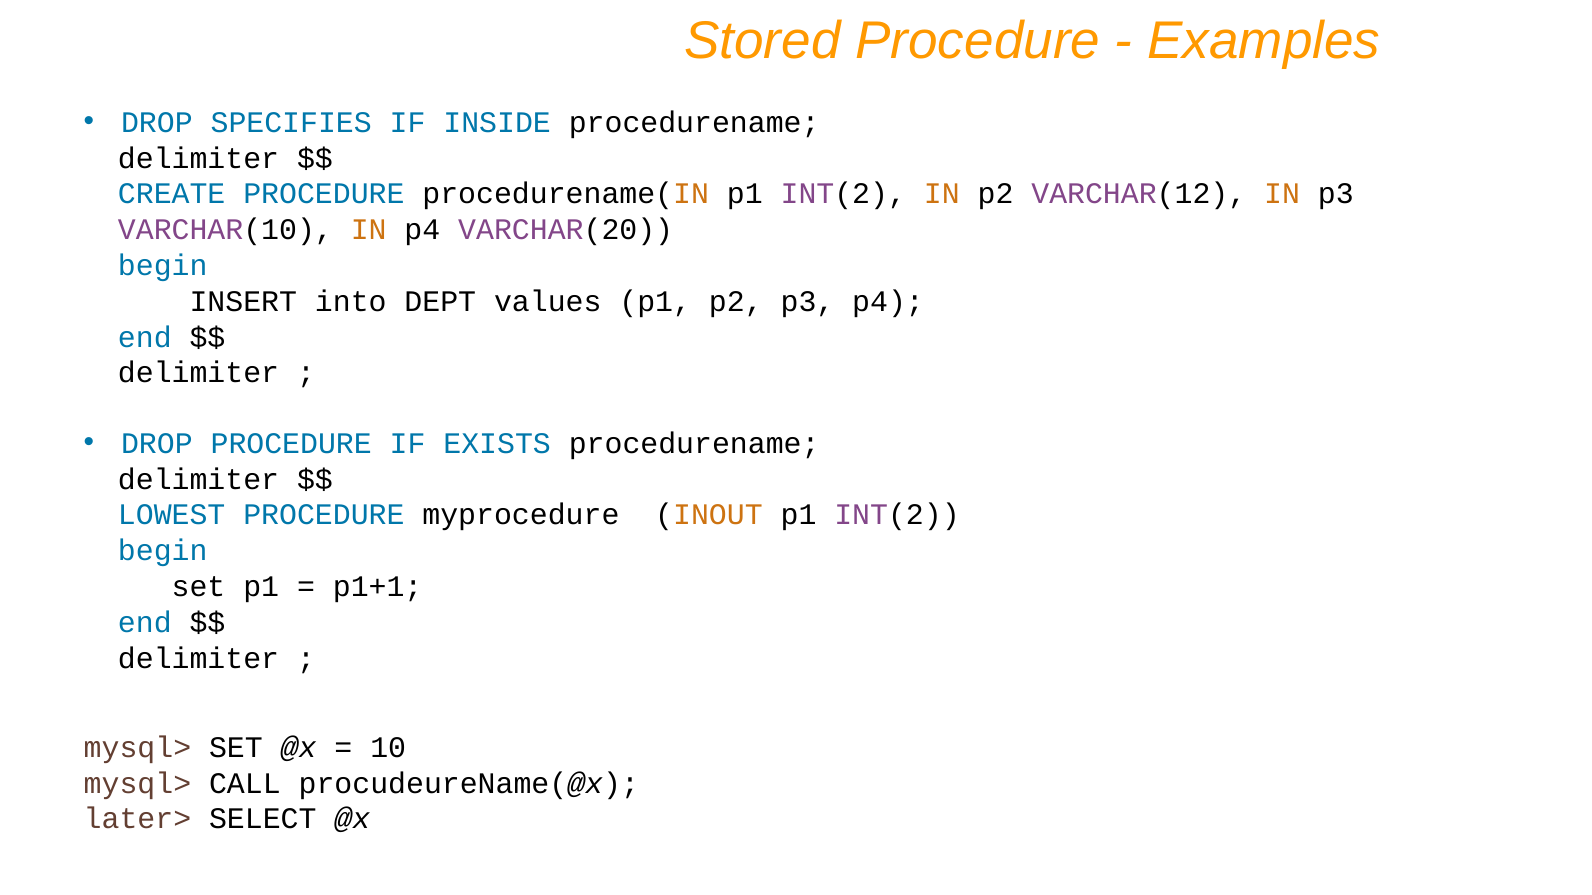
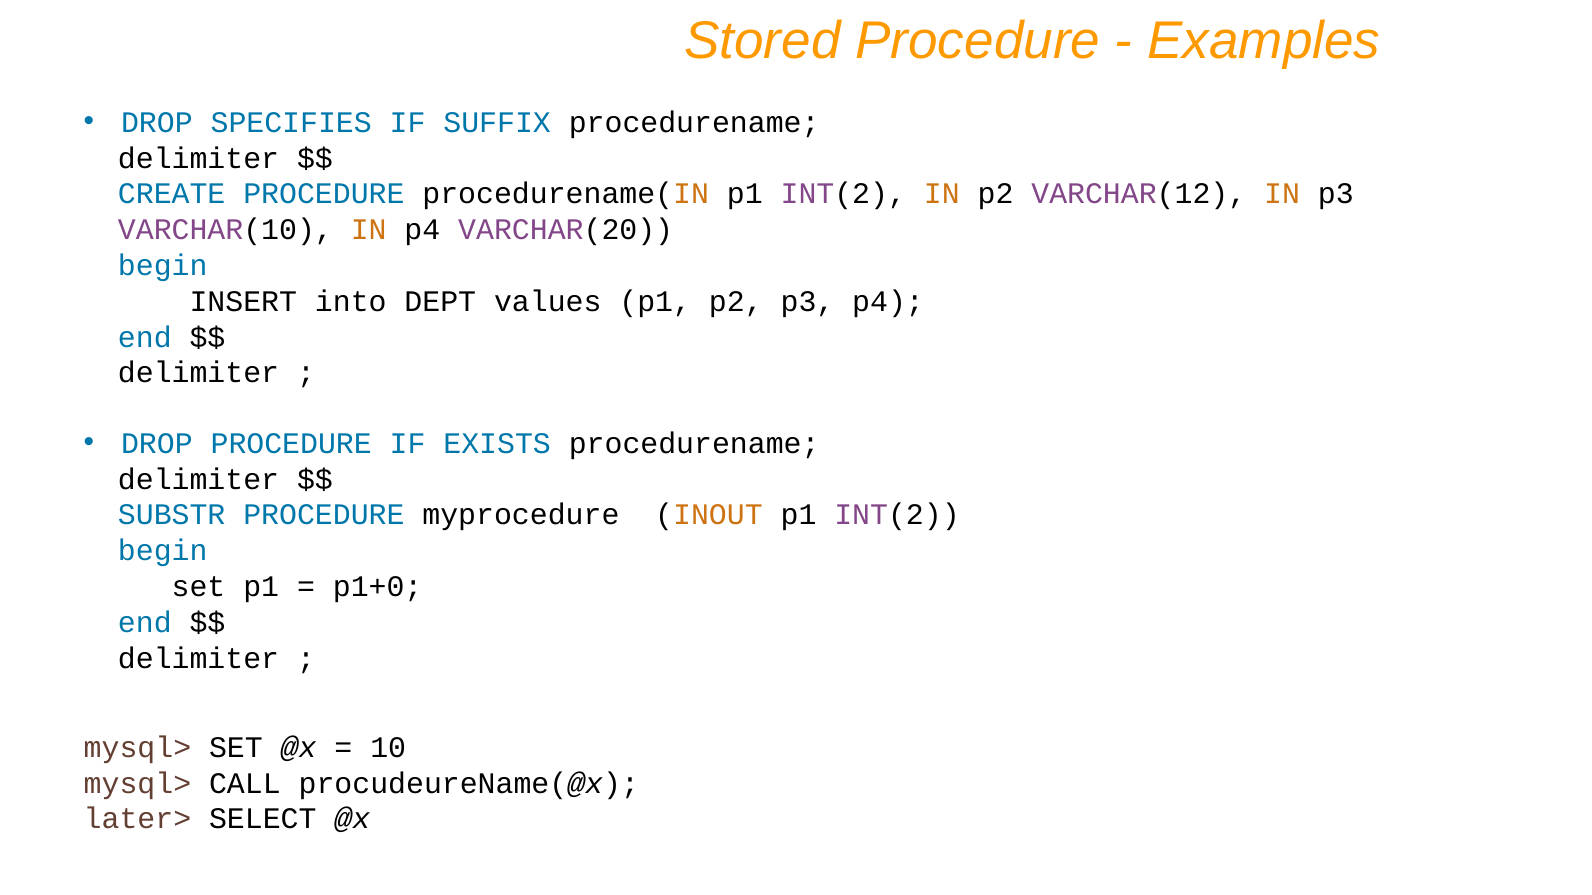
INSIDE: INSIDE -> SUFFIX
LOWEST: LOWEST -> SUBSTR
p1+1: p1+1 -> p1+0
